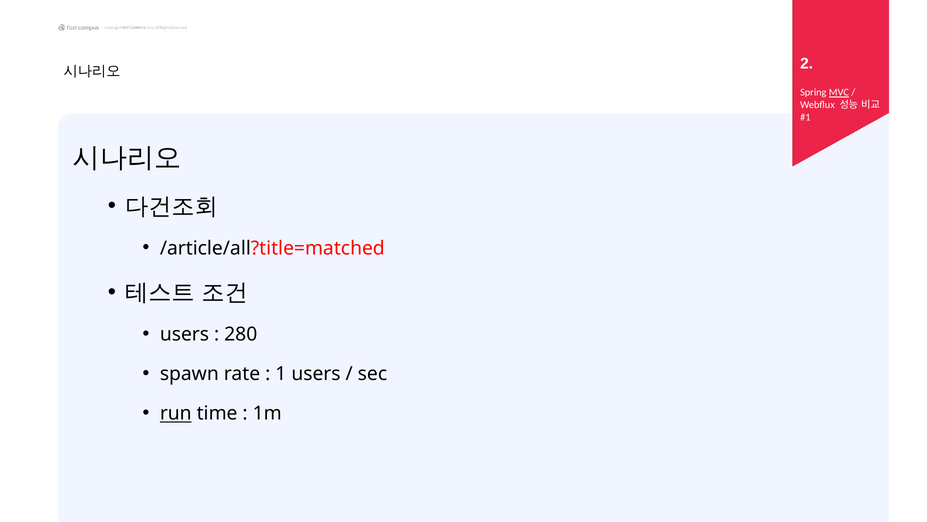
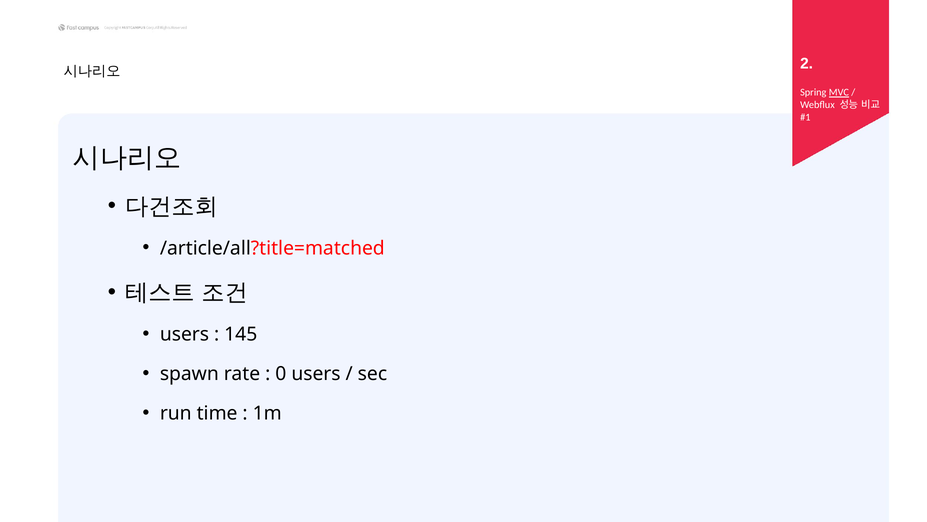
280: 280 -> 145
1: 1 -> 0
run underline: present -> none
